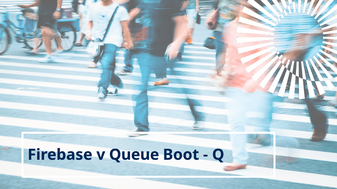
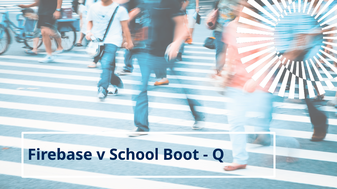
Queue: Queue -> School
